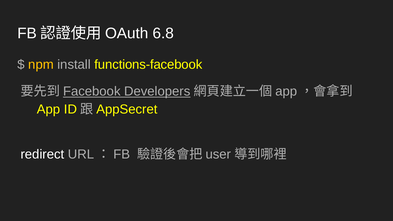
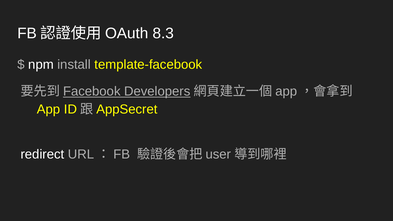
6.8: 6.8 -> 8.3
npm colour: yellow -> white
functions-facebook: functions-facebook -> template-facebook
